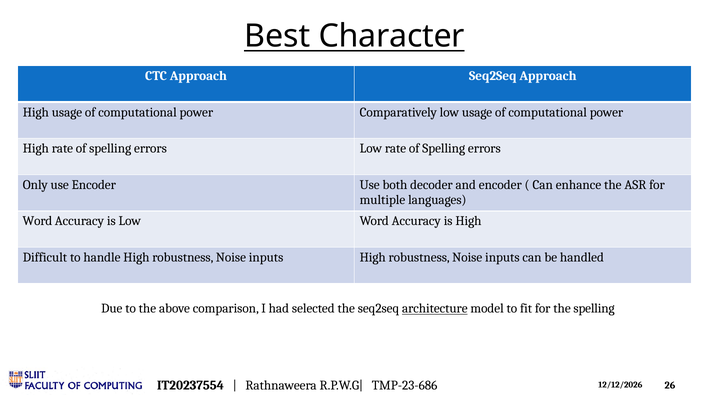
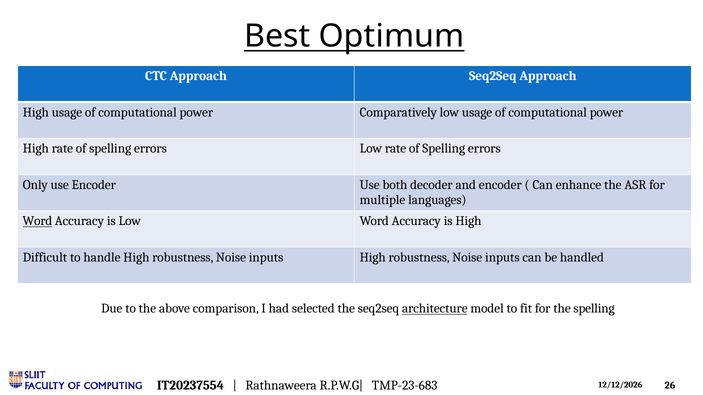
Character: Character -> Optimum
Word at (37, 221) underline: none -> present
TMP-23-686: TMP-23-686 -> TMP-23-683
